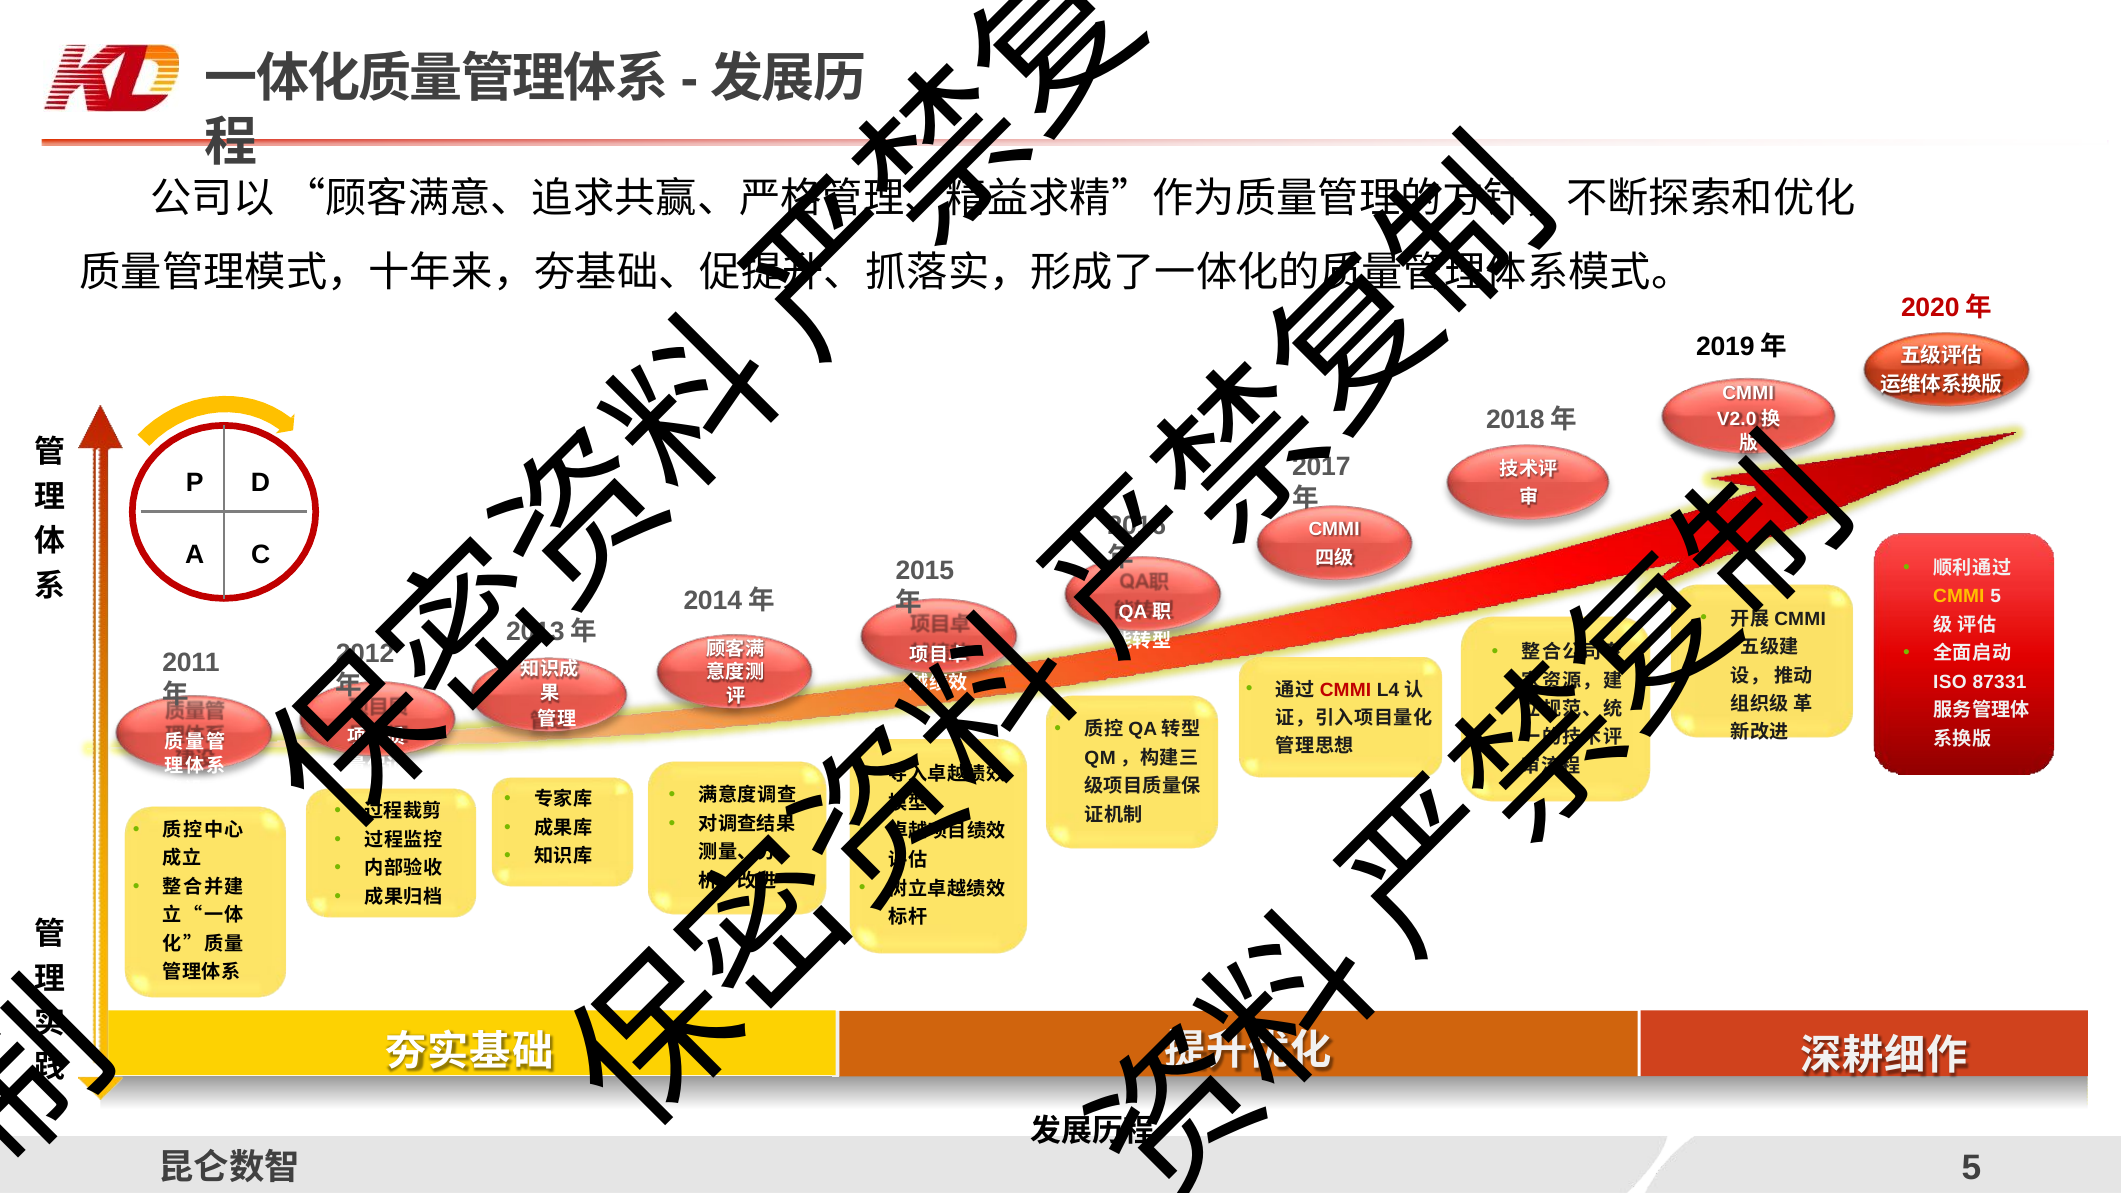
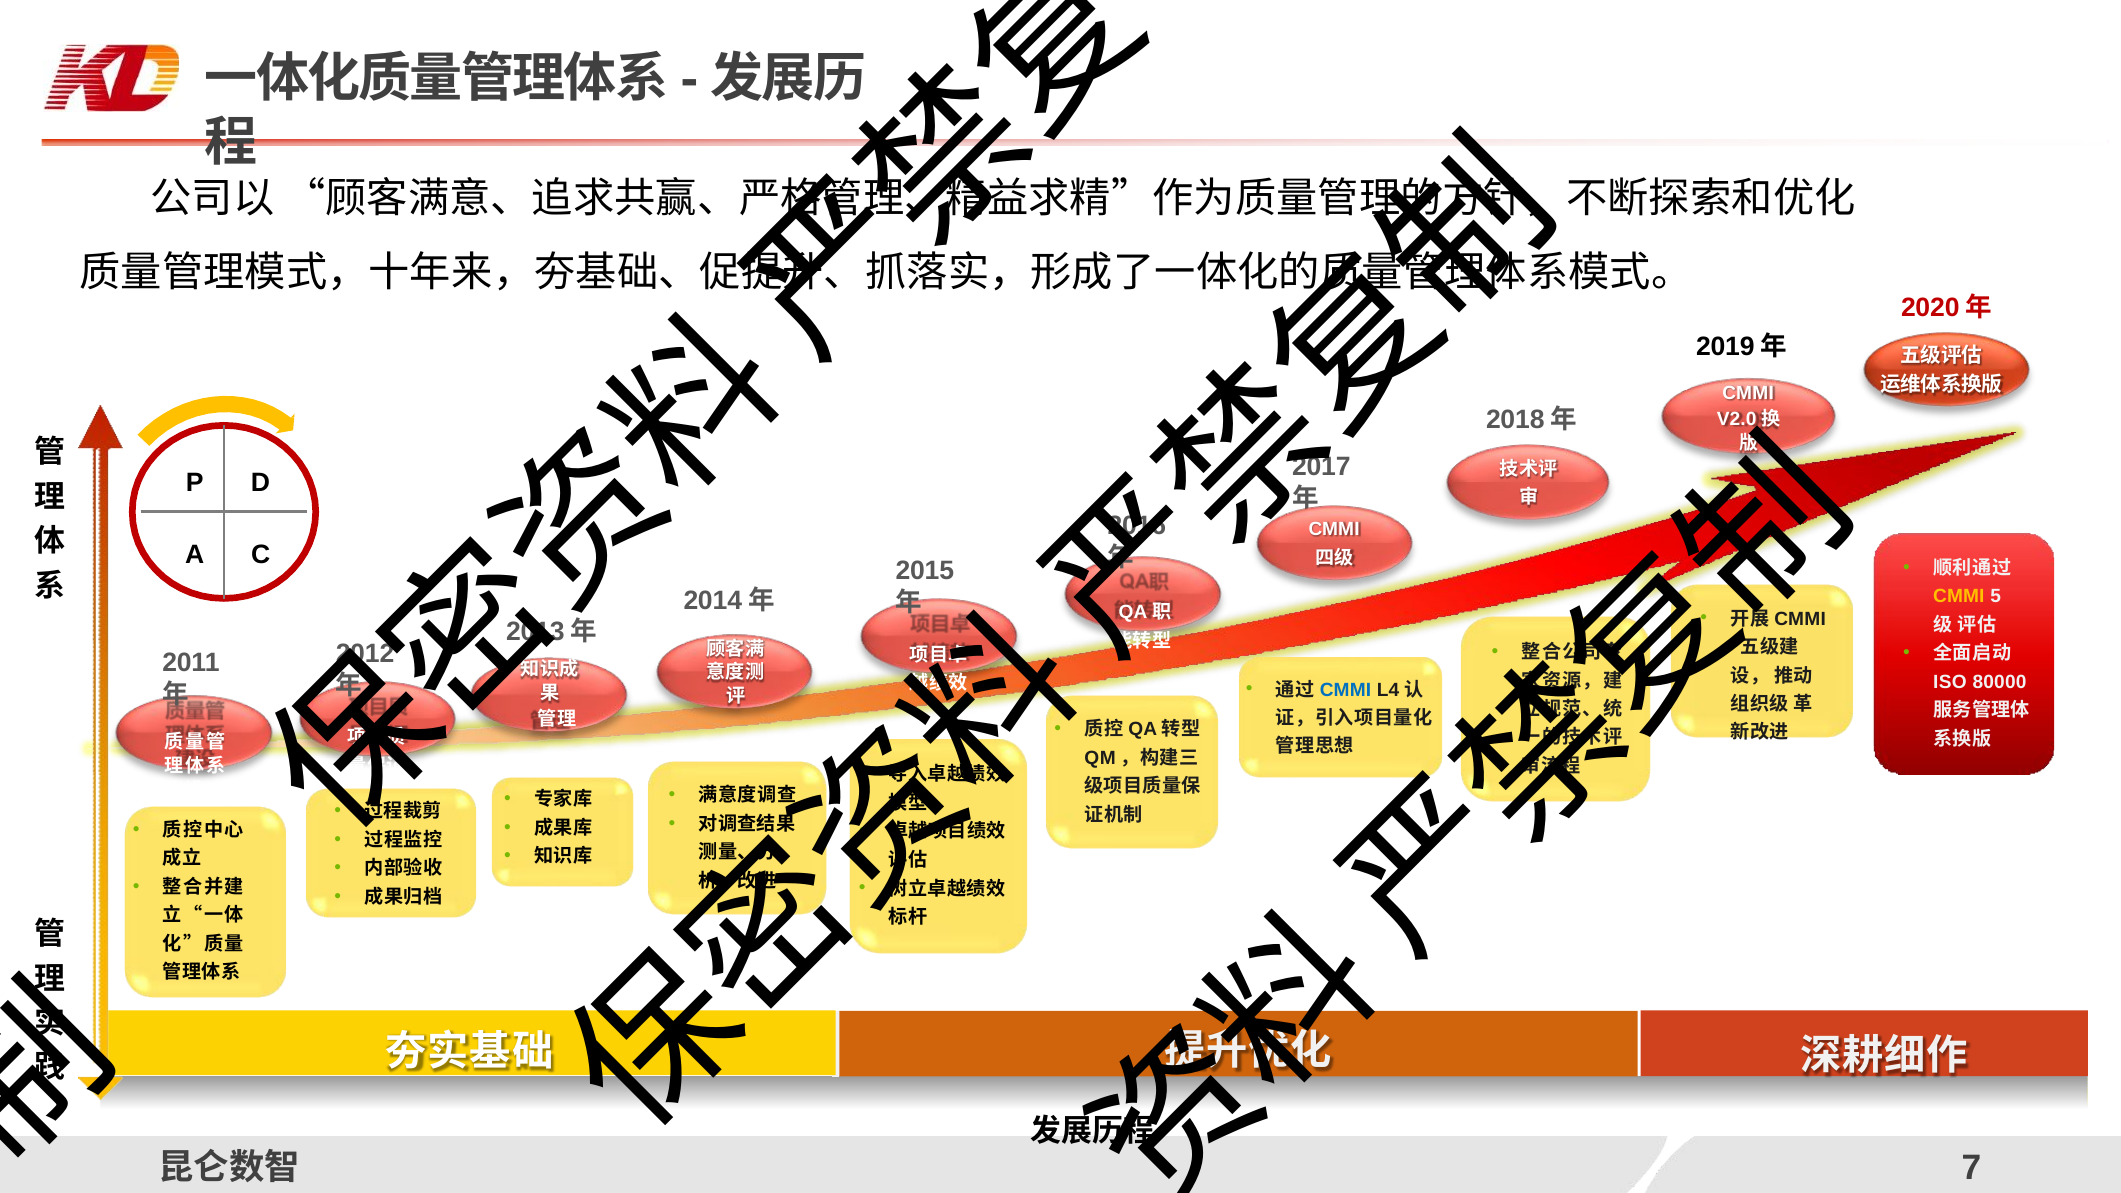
87331: 87331 -> 80000
CMMI at (1345, 690) colour: red -> blue
5 at (1971, 1168): 5 -> 7
